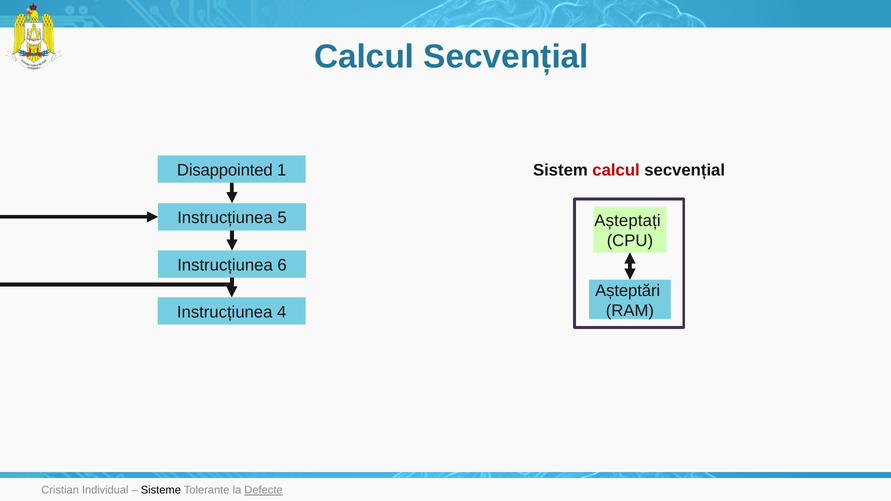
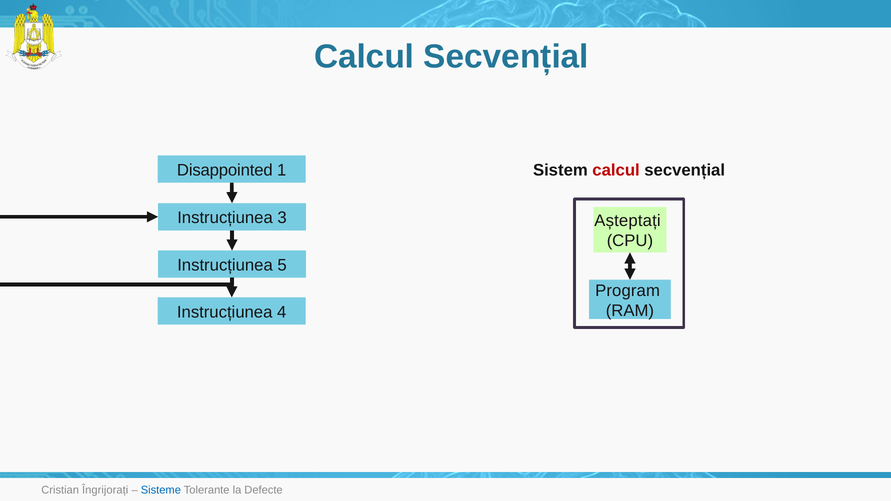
5: 5 -> 3
6: 6 -> 5
Așteptări: Așteptări -> Program
Individual: Individual -> Îngrijorați
Sisteme colour: black -> blue
Defecte underline: present -> none
